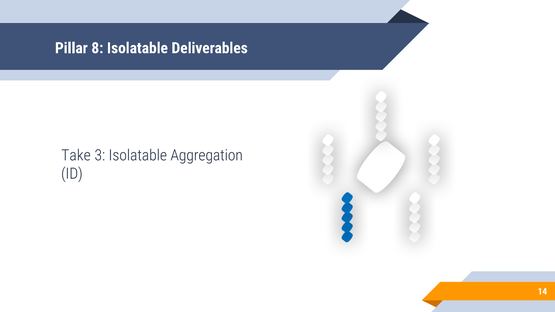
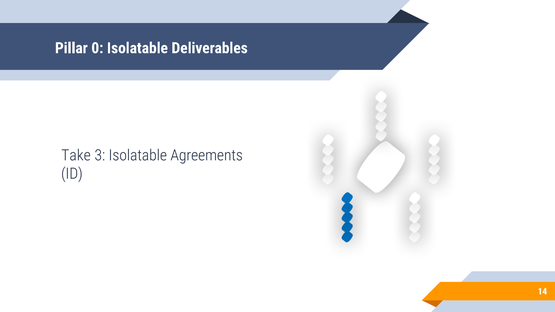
8: 8 -> 0
Aggregation: Aggregation -> Agreements
